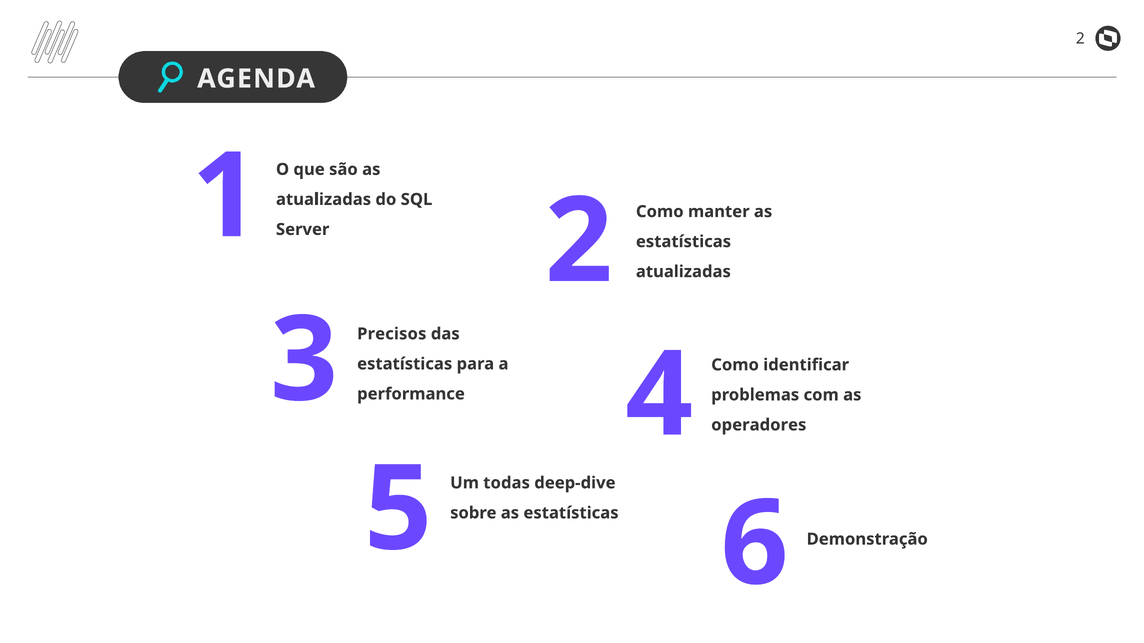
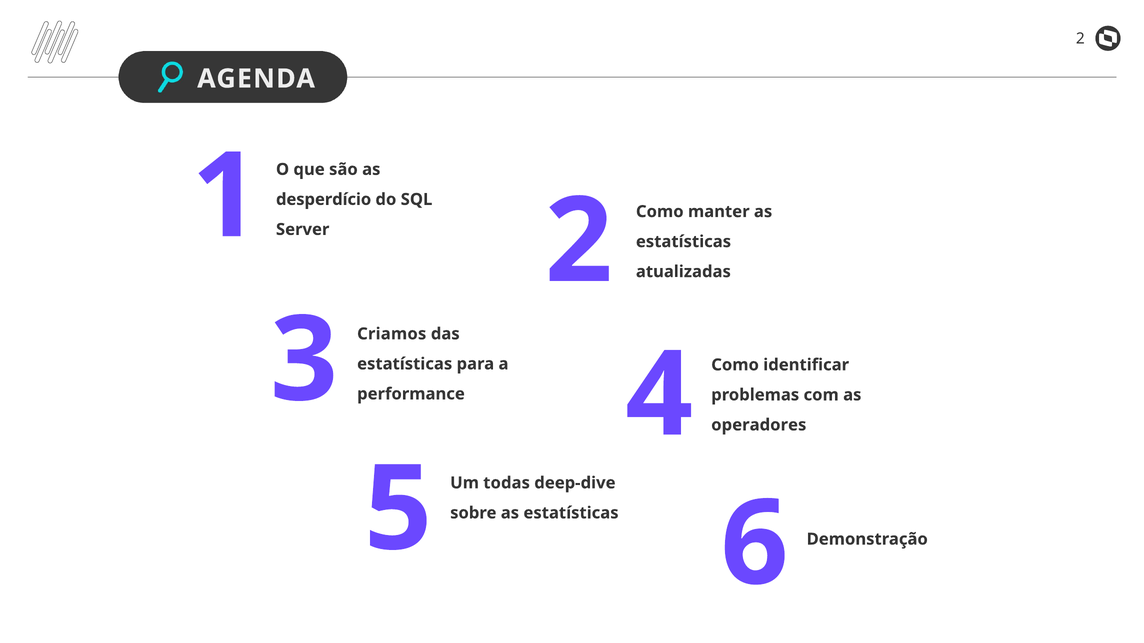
atualizadas at (324, 200): atualizadas -> desperdício
Precisos: Precisos -> Criamos
